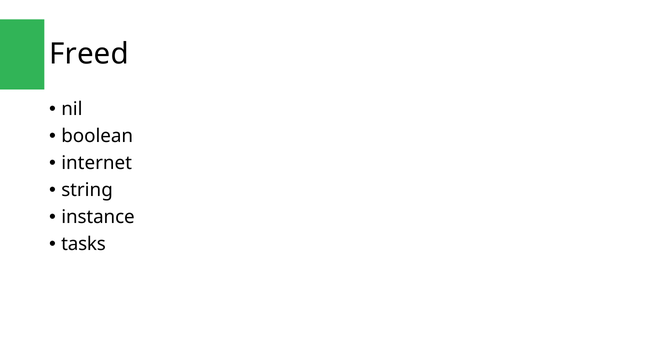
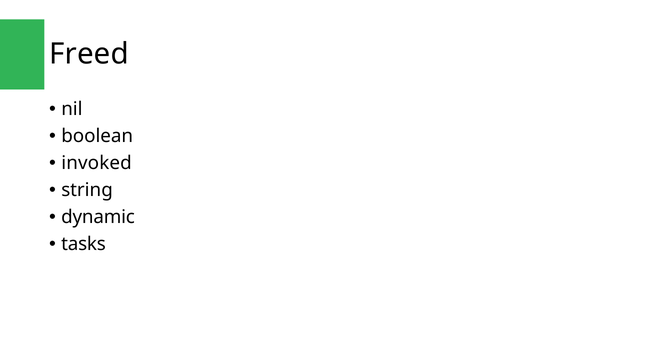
internet: internet -> invoked
instance: instance -> dynamic
